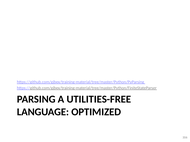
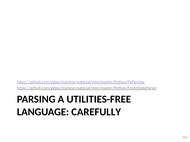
OPTIMIZED: OPTIMIZED -> CAREFULLY
